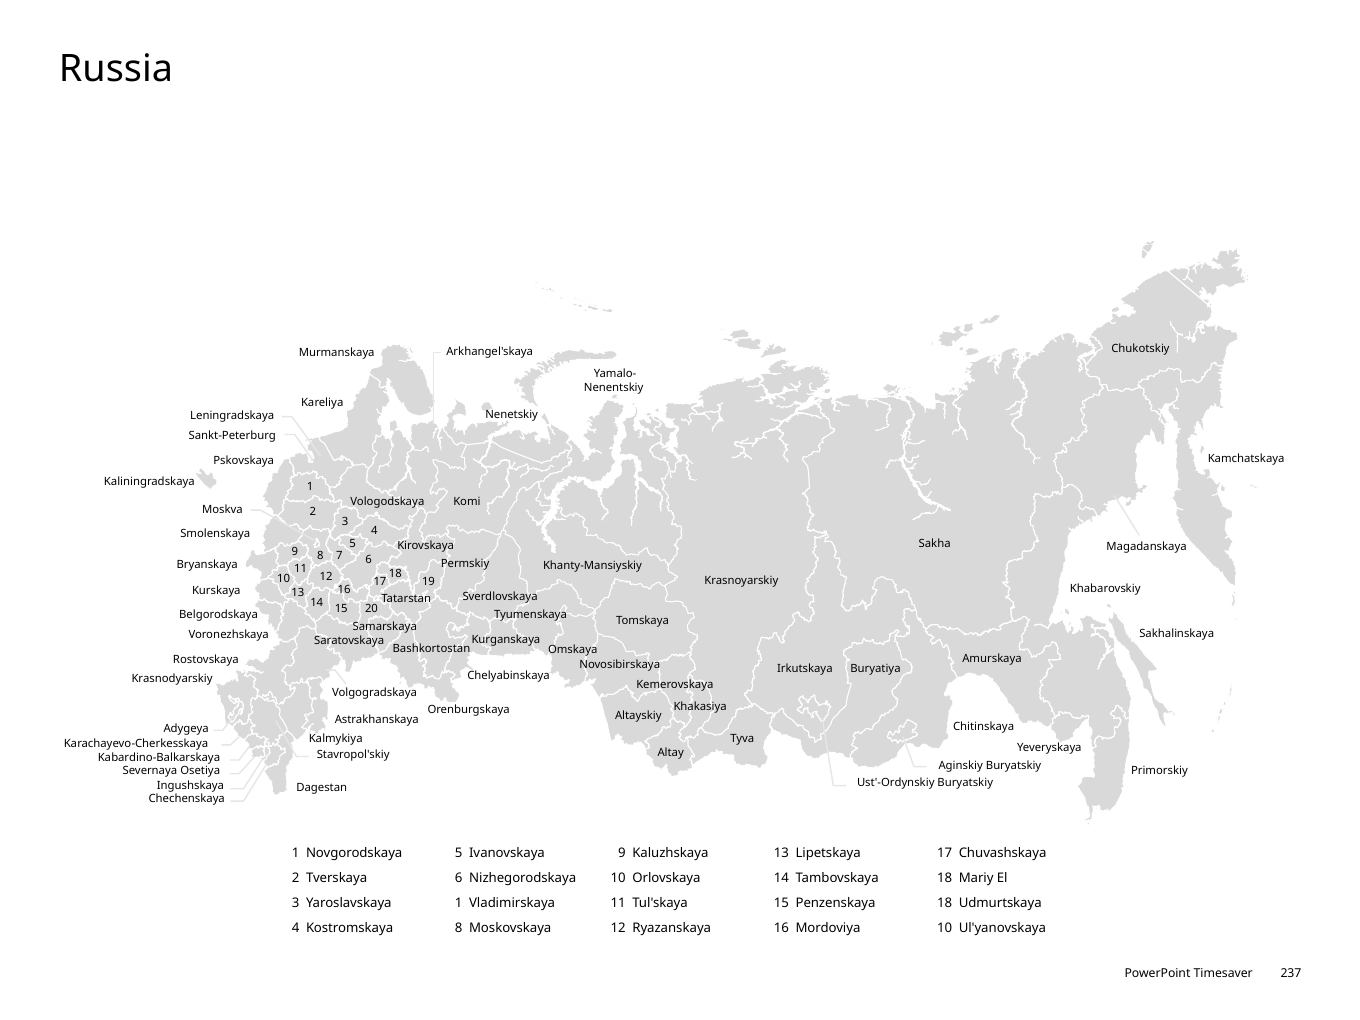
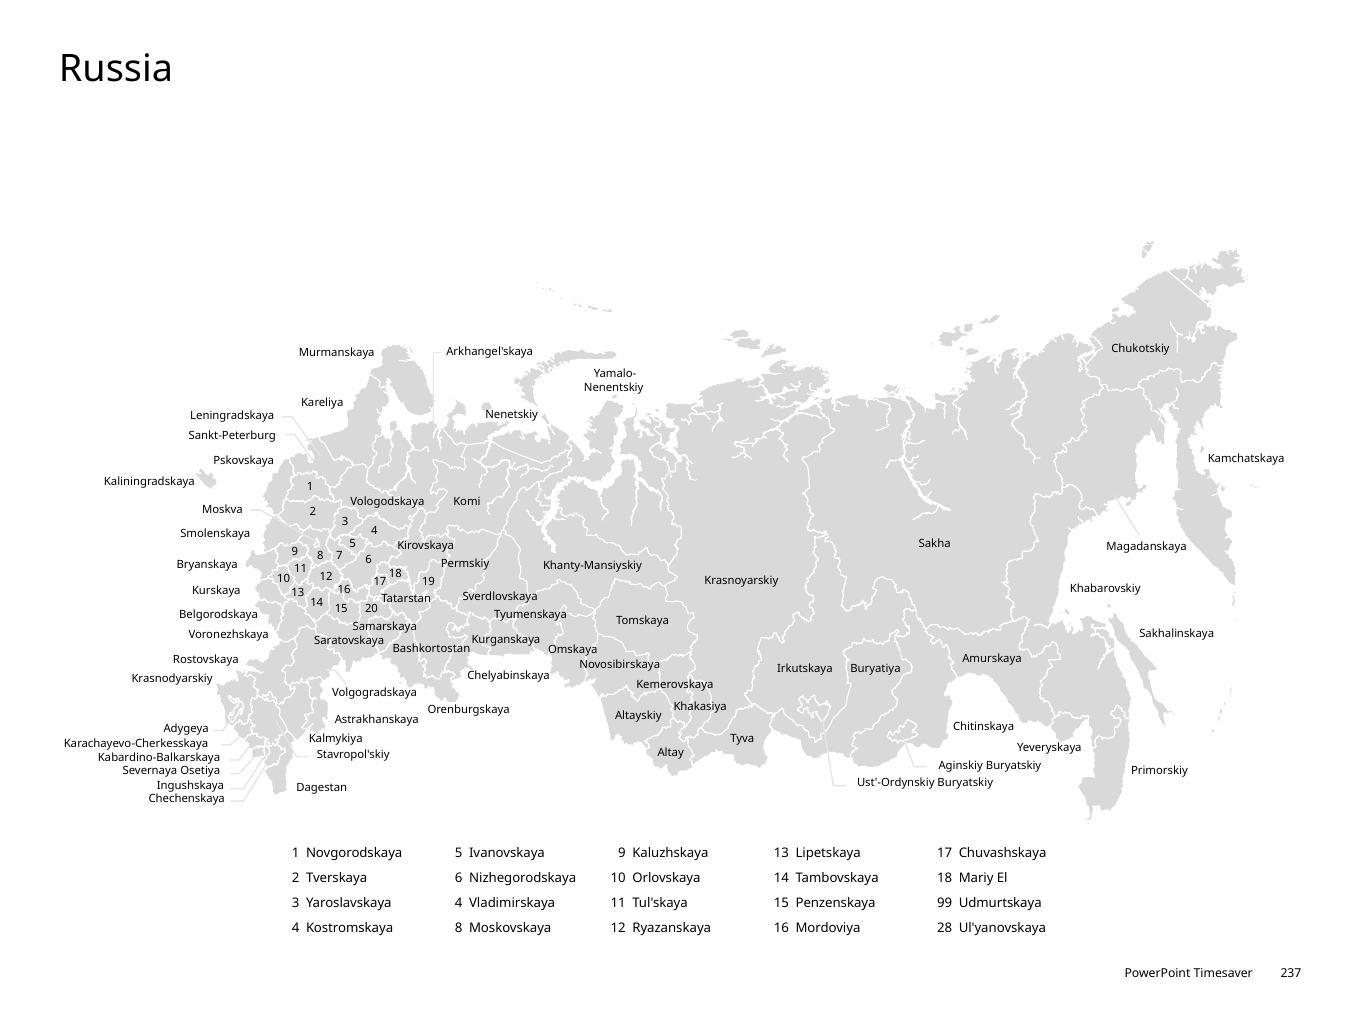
Yaroslavskaya 1: 1 -> 4
Penzenskaya 18: 18 -> 99
Mordoviya 10: 10 -> 28
